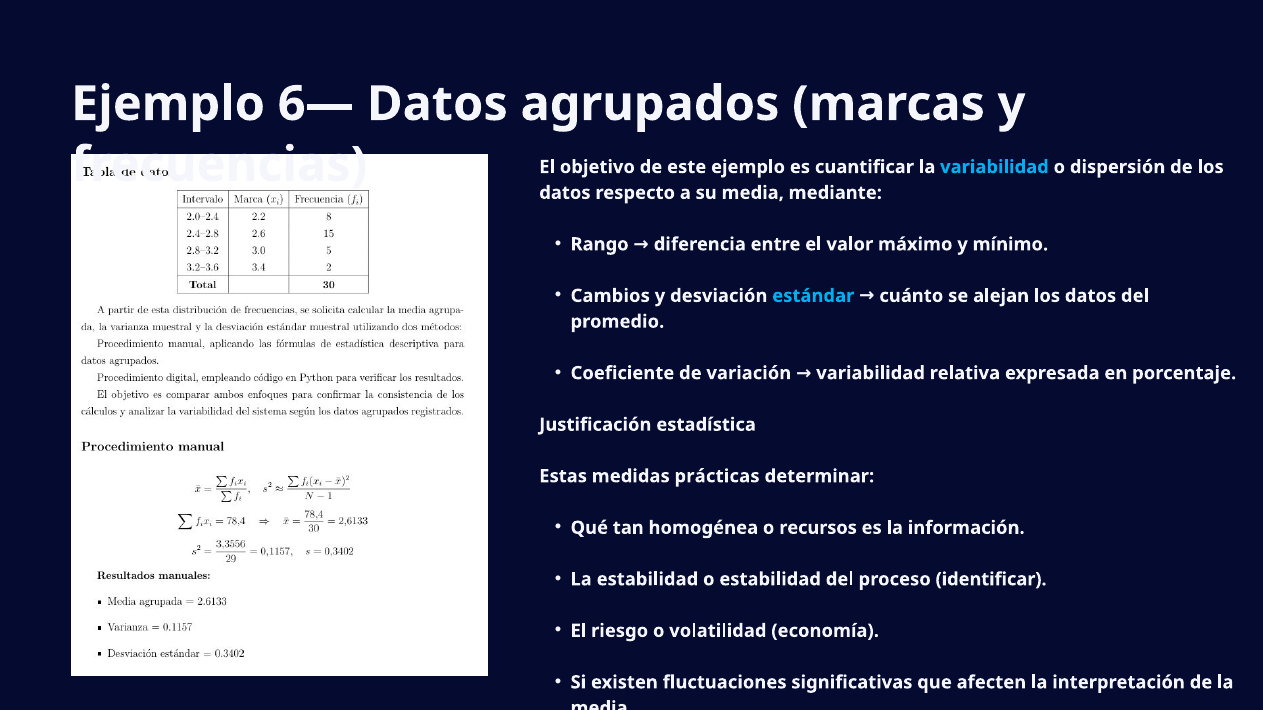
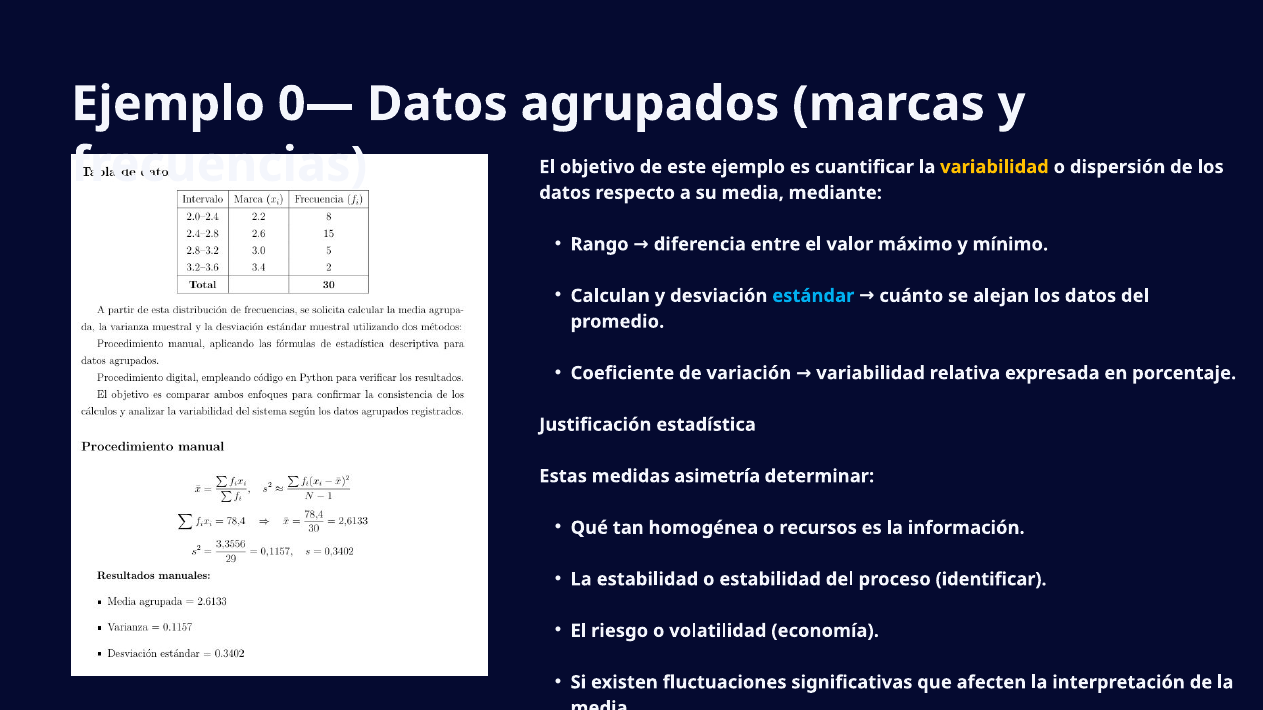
6—: 6— -> 0—
variabilidad at (994, 167) colour: light blue -> yellow
Cambios: Cambios -> Calculan
prácticas: prácticas -> asimetría
